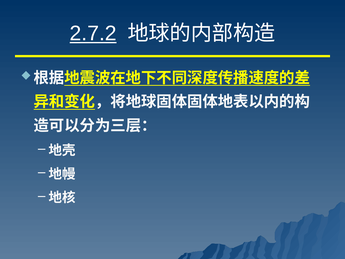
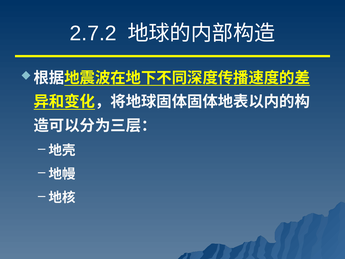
2.7.2 underline: present -> none
